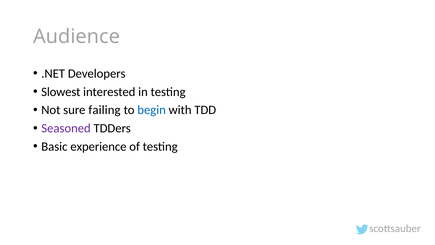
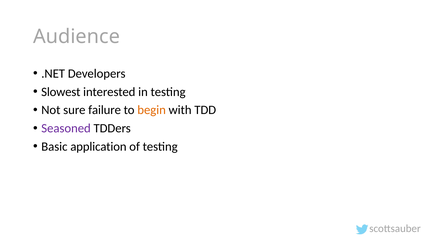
failing: failing -> failure
begin colour: blue -> orange
experience: experience -> application
